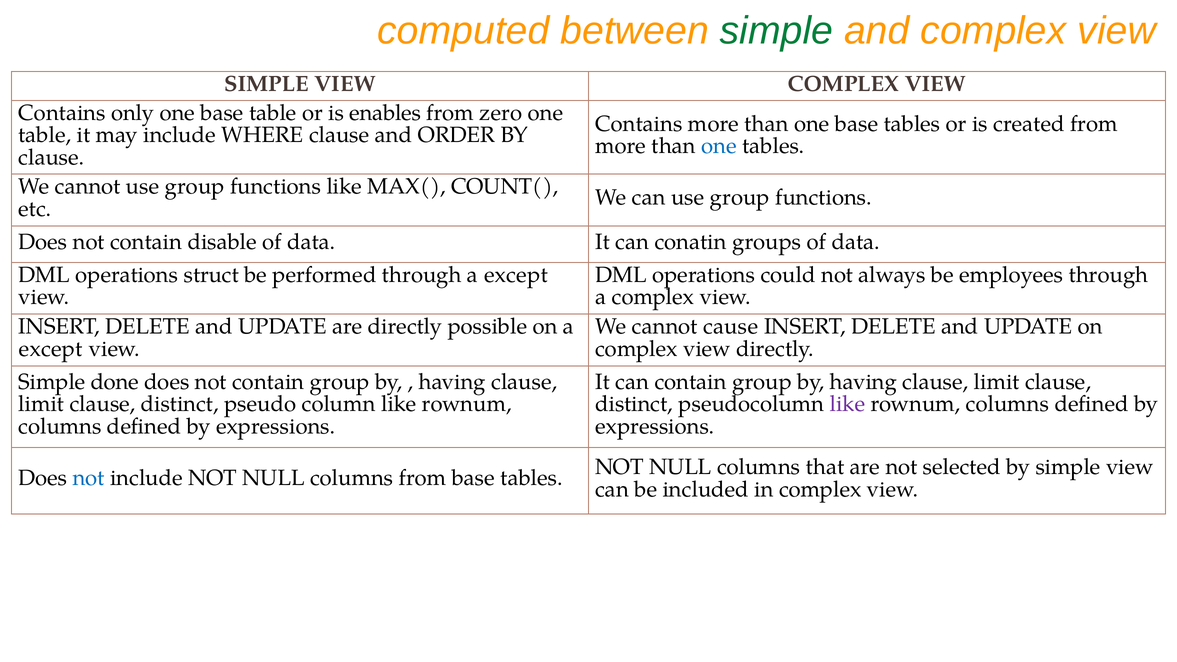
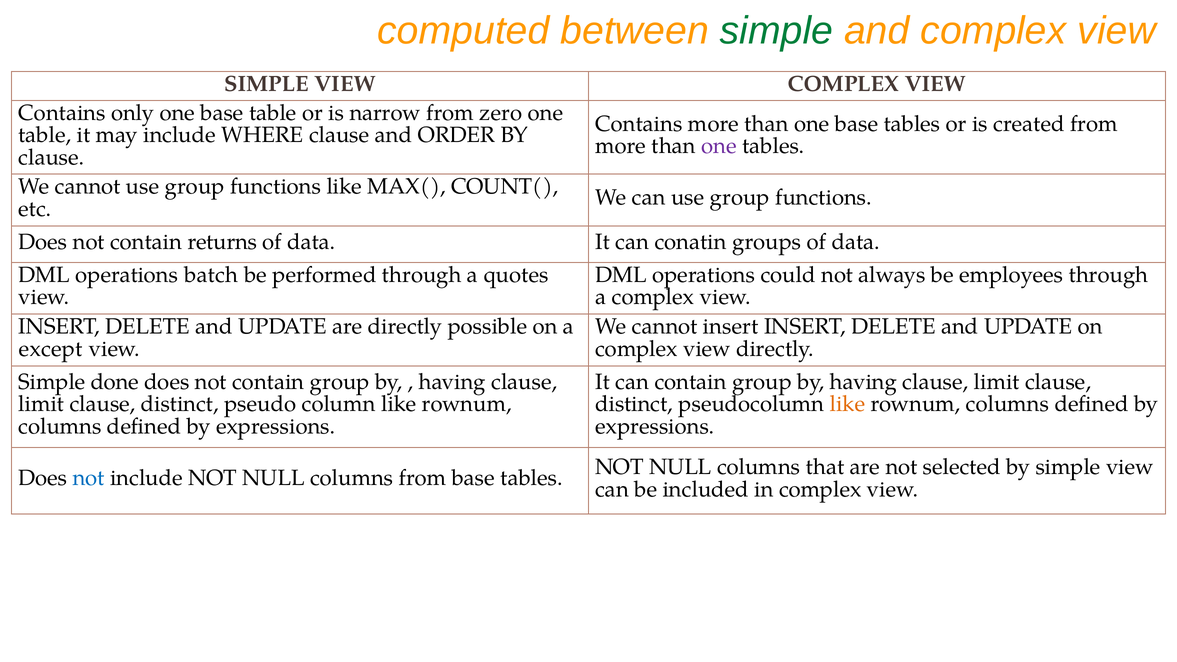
enables: enables -> narrow
one at (719, 146) colour: blue -> purple
disable: disable -> returns
struct: struct -> batch
through a except: except -> quotes
cannot cause: cause -> insert
like at (847, 404) colour: purple -> orange
